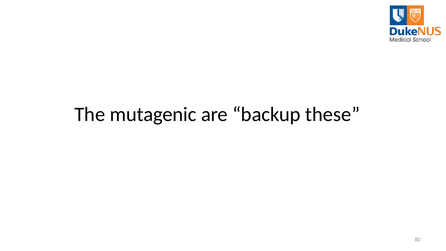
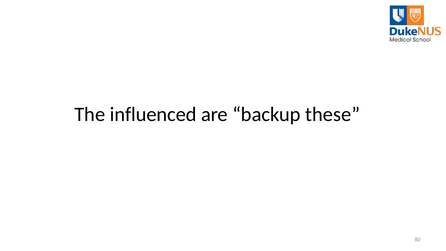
mutagenic: mutagenic -> influenced
